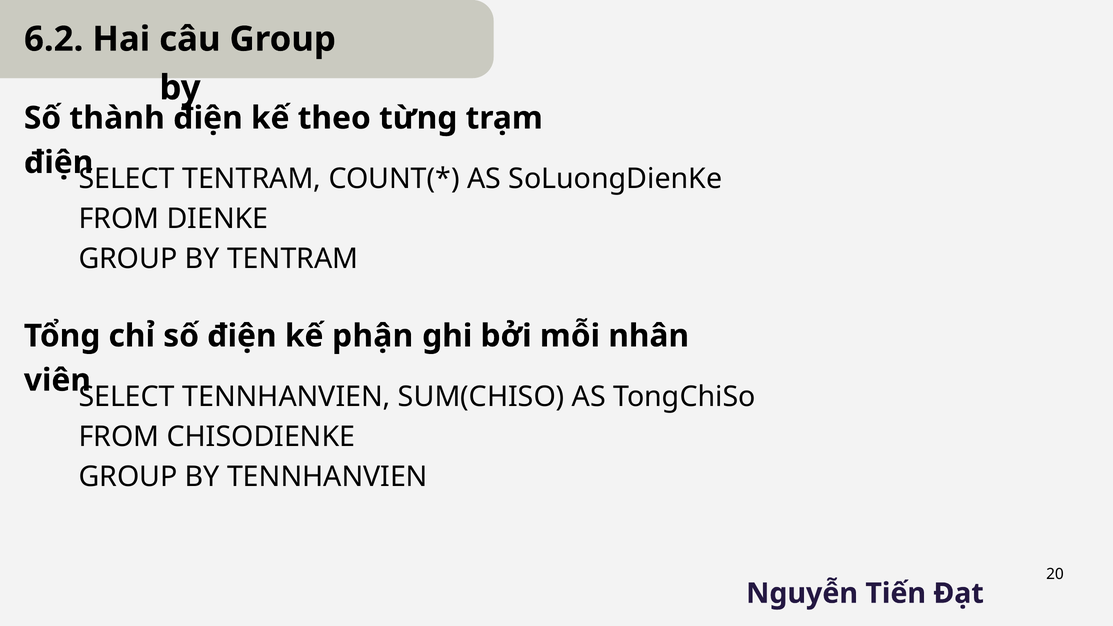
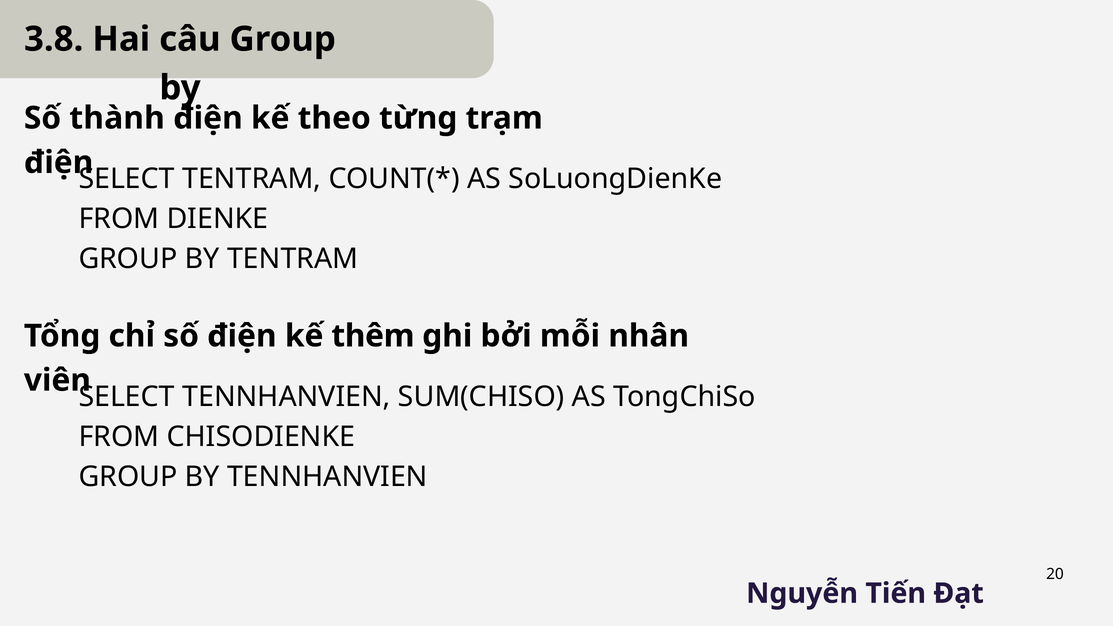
6.2: 6.2 -> 3.8
phận: phận -> thêm
